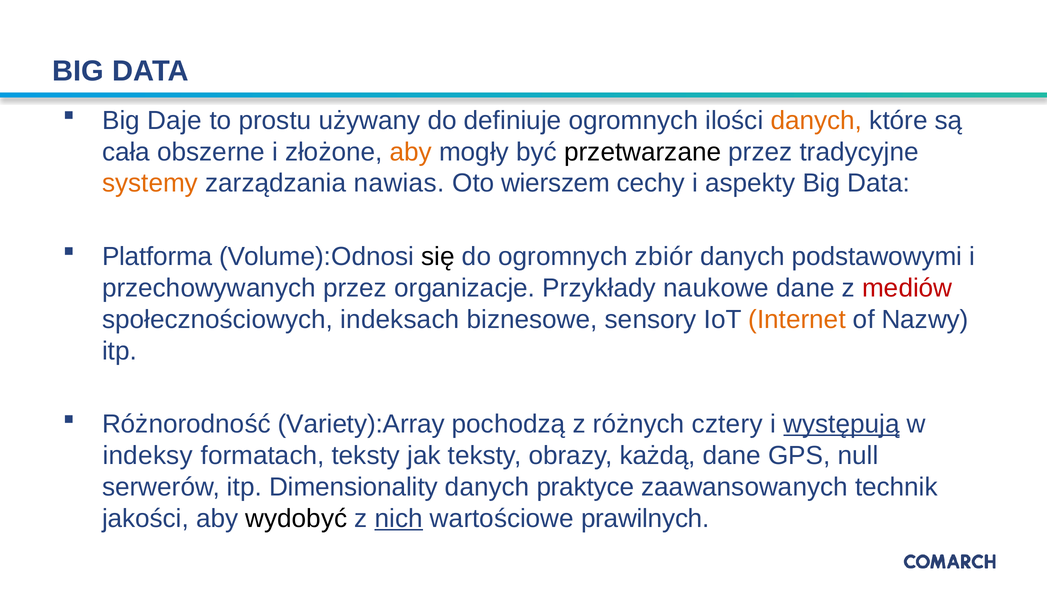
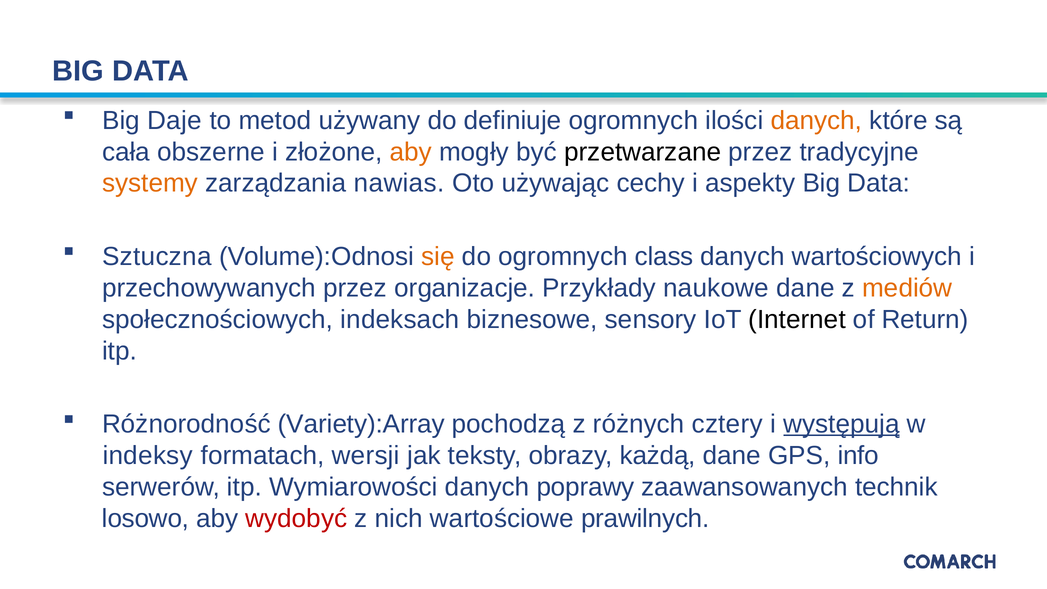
prostu: prostu -> metod
wierszem: wierszem -> używając
Platforma: Platforma -> Sztuczna
się colour: black -> orange
zbiór: zbiór -> class
podstawowymi: podstawowymi -> wartościowych
mediów colour: red -> orange
Internet colour: orange -> black
Nazwy: Nazwy -> Return
formatach teksty: teksty -> wersji
null: null -> info
Dimensionality: Dimensionality -> Wymiarowości
praktyce: praktyce -> poprawy
jakości: jakości -> losowo
wydobyć colour: black -> red
nich underline: present -> none
